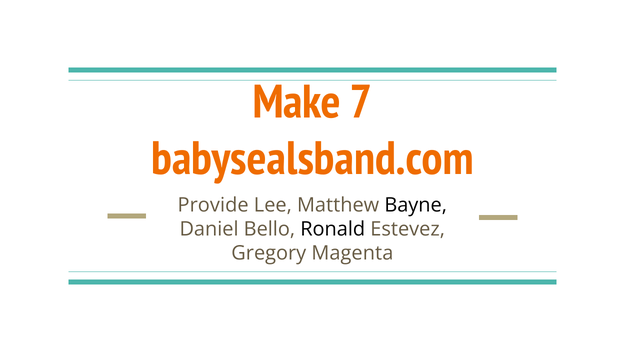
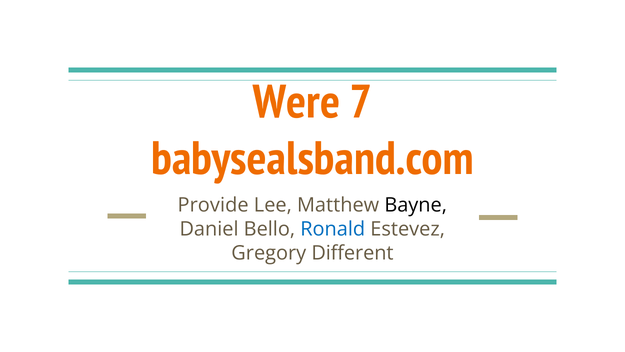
Make: Make -> Were
Ronald colour: black -> blue
Magenta: Magenta -> Different
